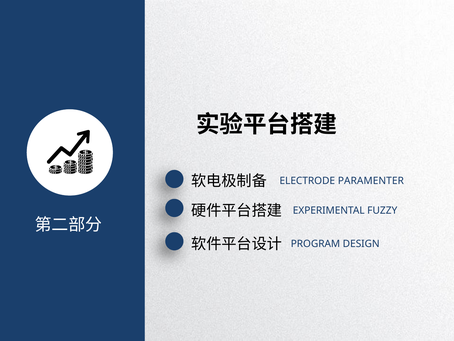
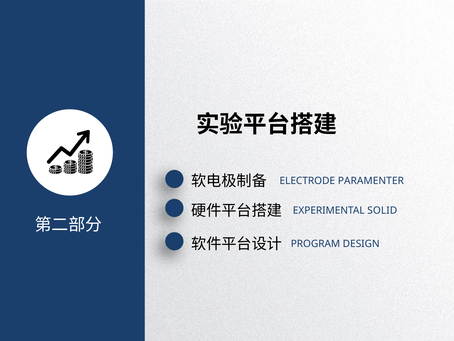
FUZZY: FUZZY -> SOLID
